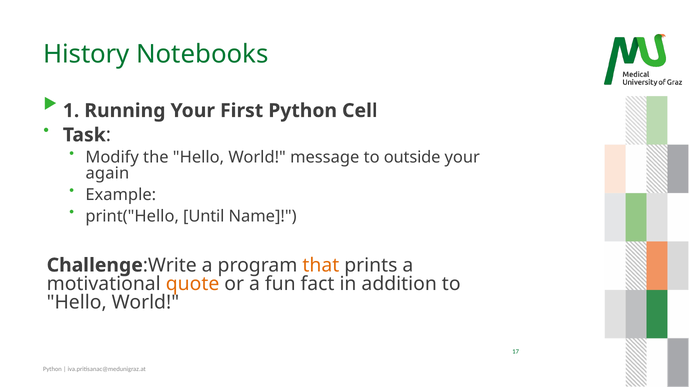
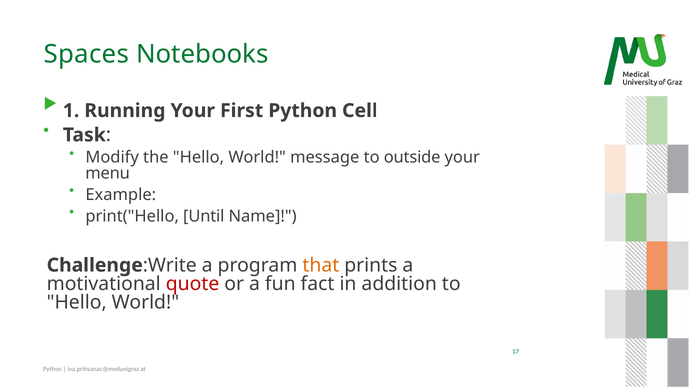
History: History -> Spaces
again: again -> menu
quote colour: orange -> red
